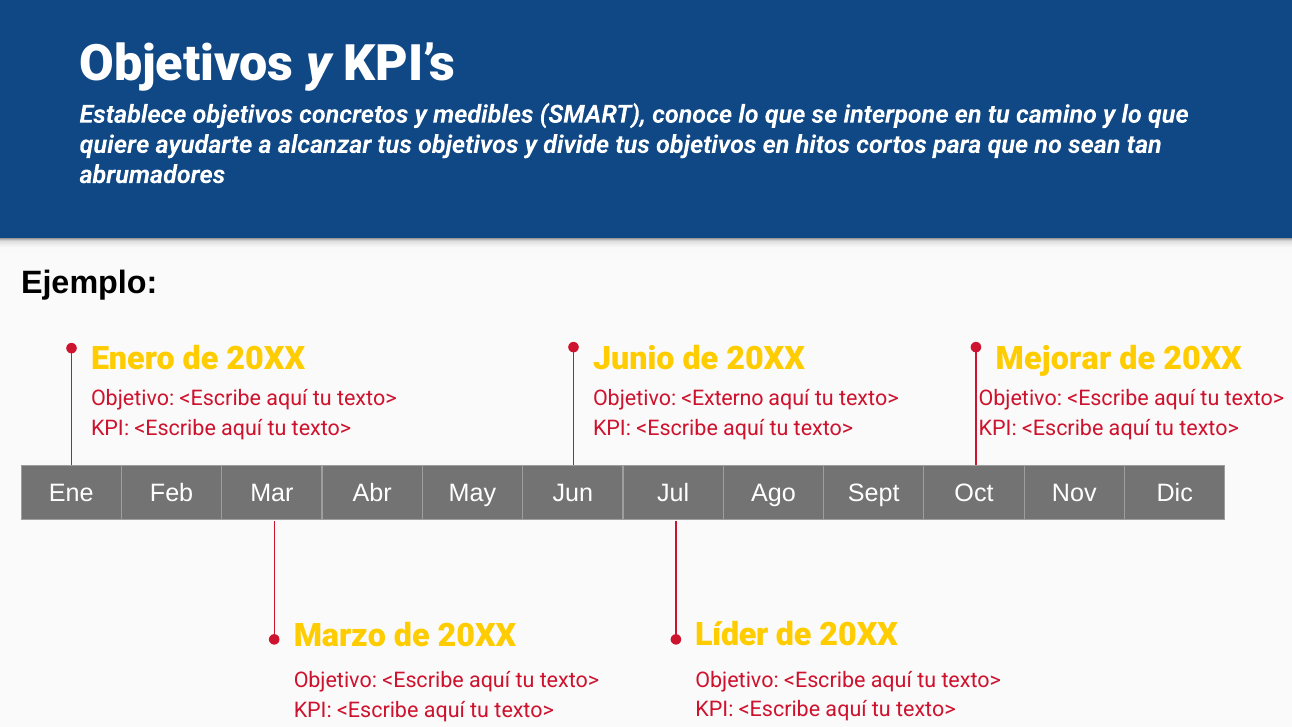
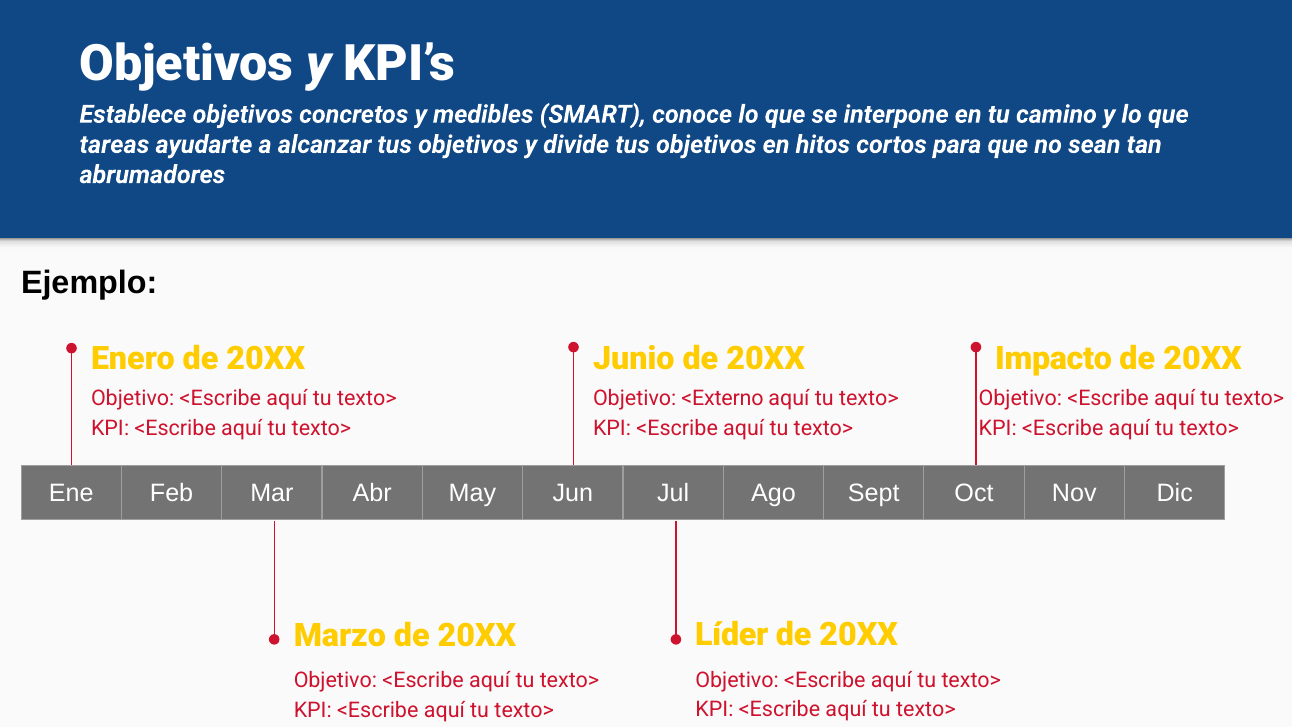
quiere: quiere -> tareas
Mejorar: Mejorar -> Impacto
